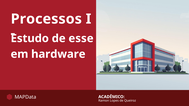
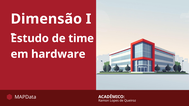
Processos: Processos -> Dimensão
esse: esse -> time
